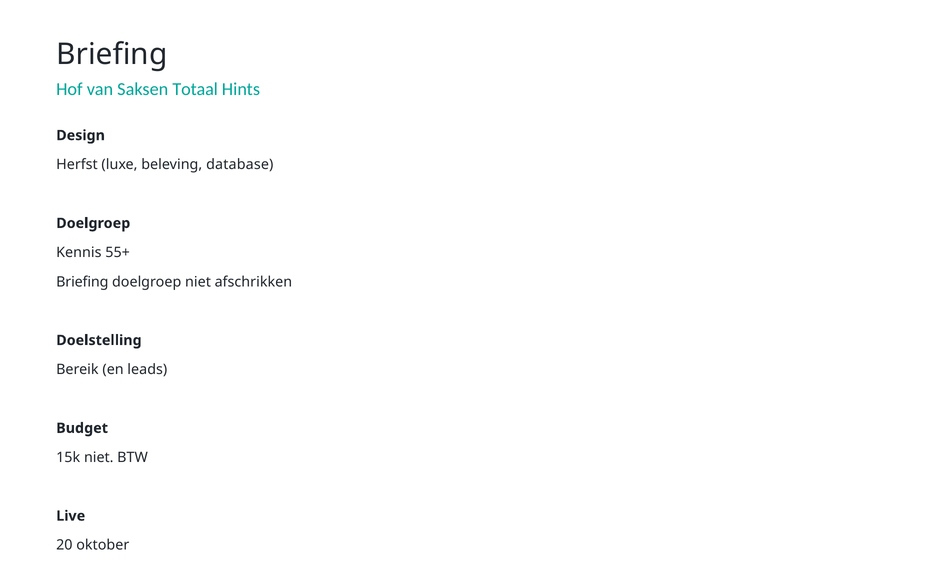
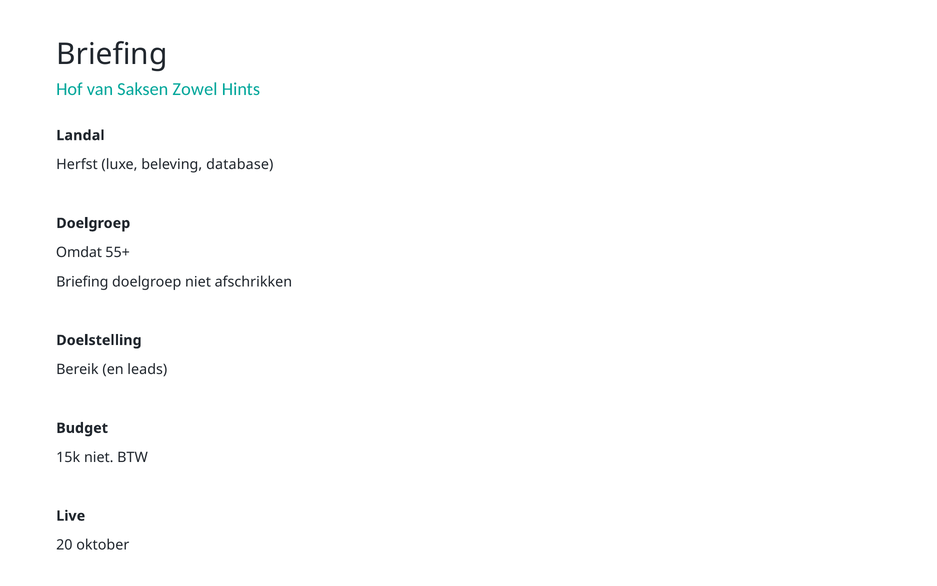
Totaal: Totaal -> Zowel
Design: Design -> Landal
Kennis: Kennis -> Omdat
